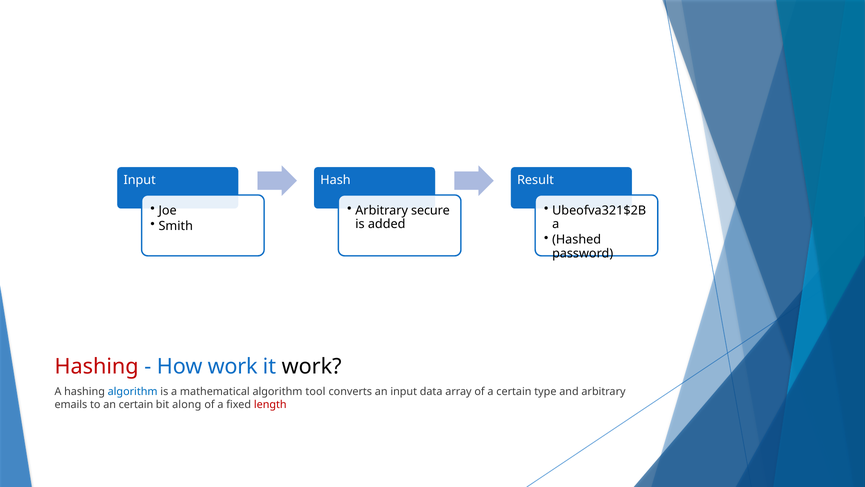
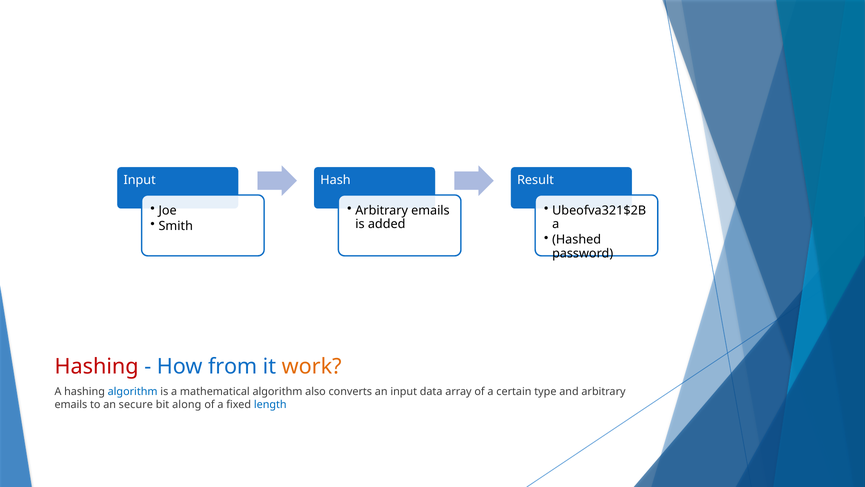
secure at (430, 210): secure -> emails
How work: work -> from
work at (312, 366) colour: black -> orange
tool: tool -> also
an certain: certain -> secure
length colour: red -> blue
